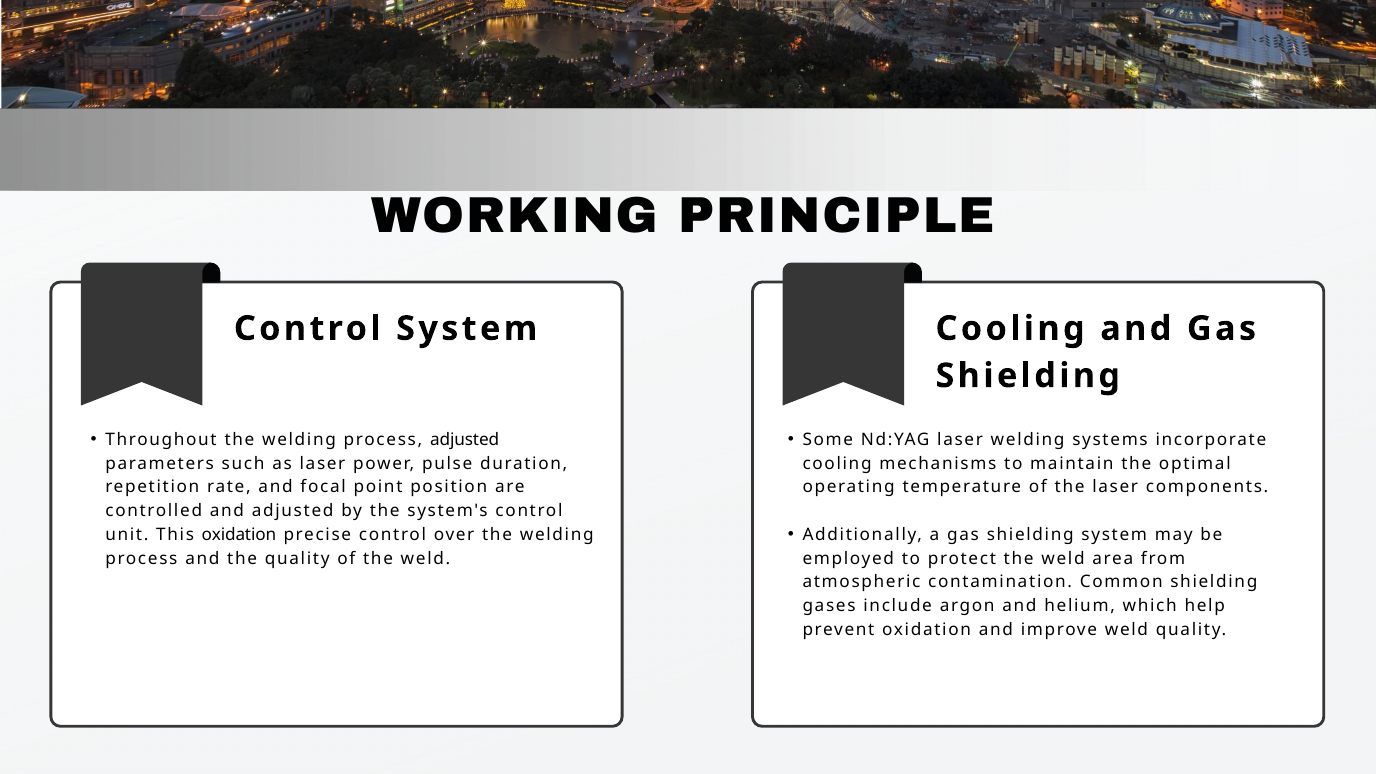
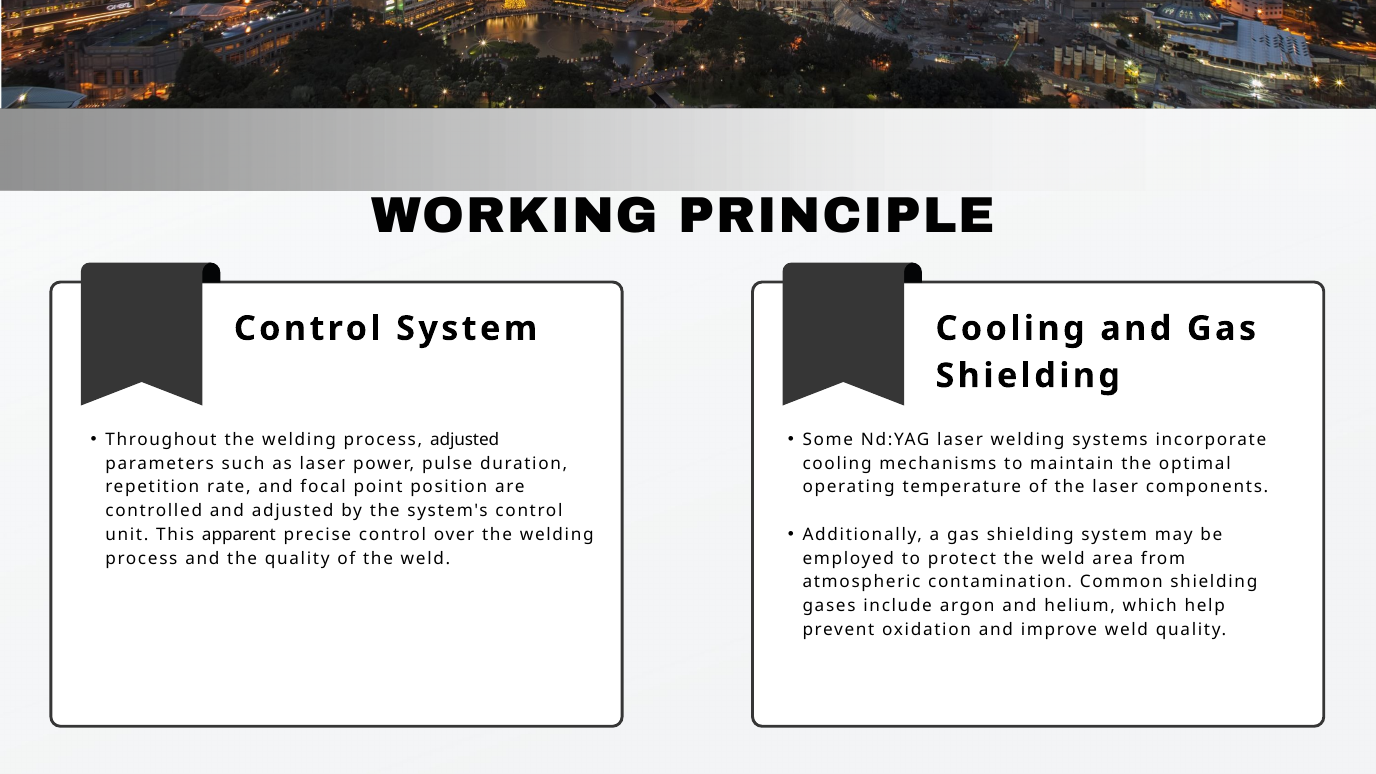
This oxidation: oxidation -> apparent
